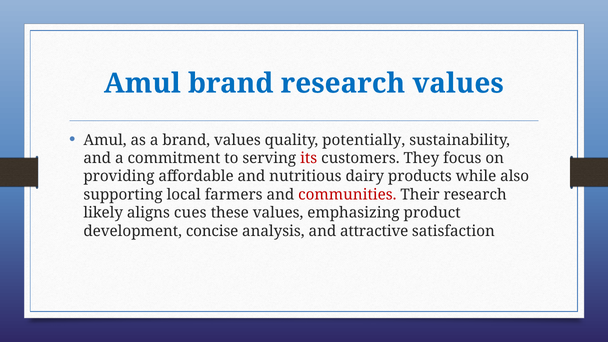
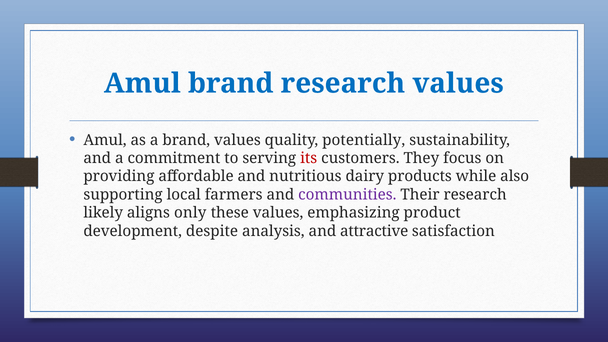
communities colour: red -> purple
cues: cues -> only
concise: concise -> despite
